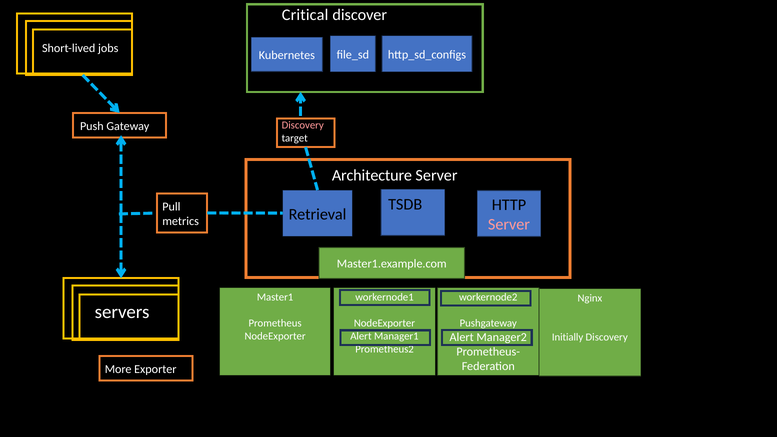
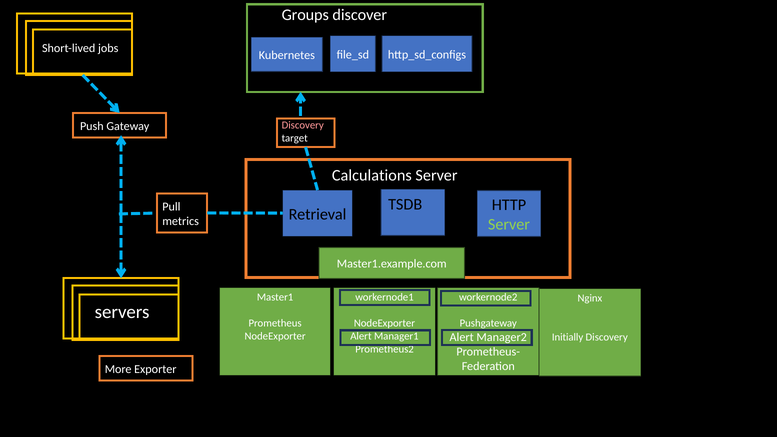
Critical: Critical -> Groups
Architecture: Architecture -> Calculations
Server at (509, 224) colour: pink -> light green
